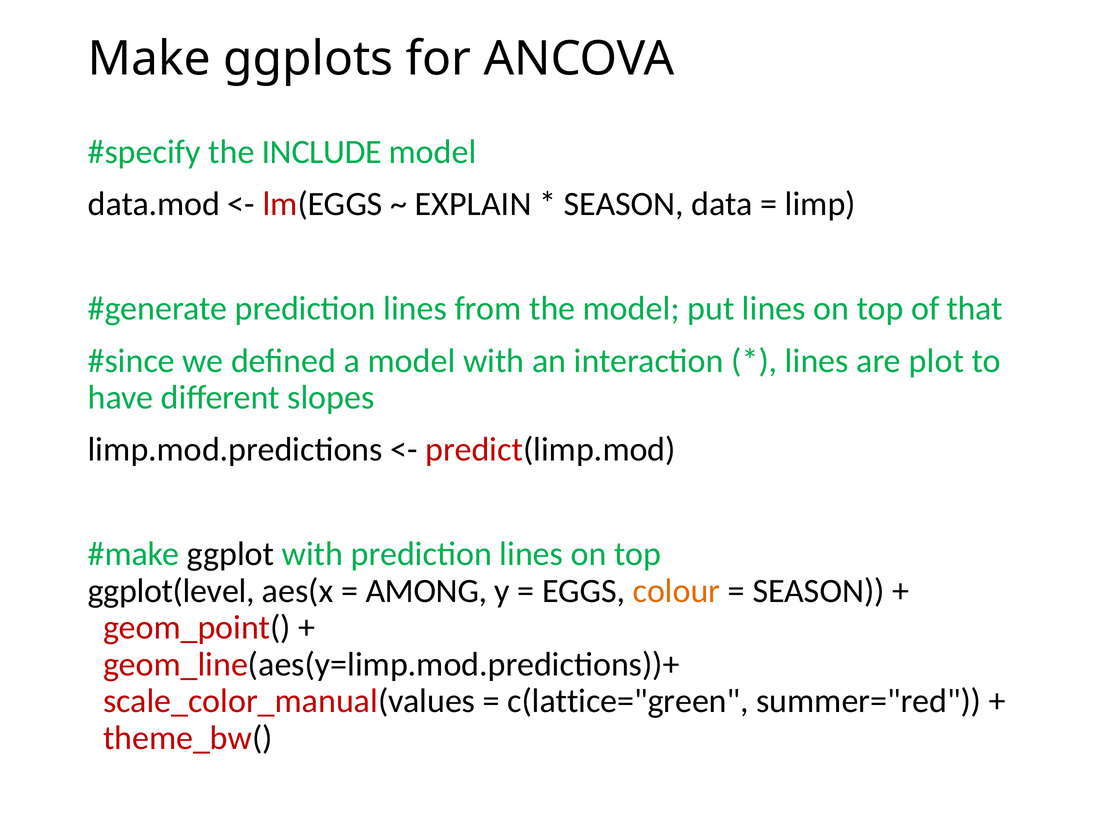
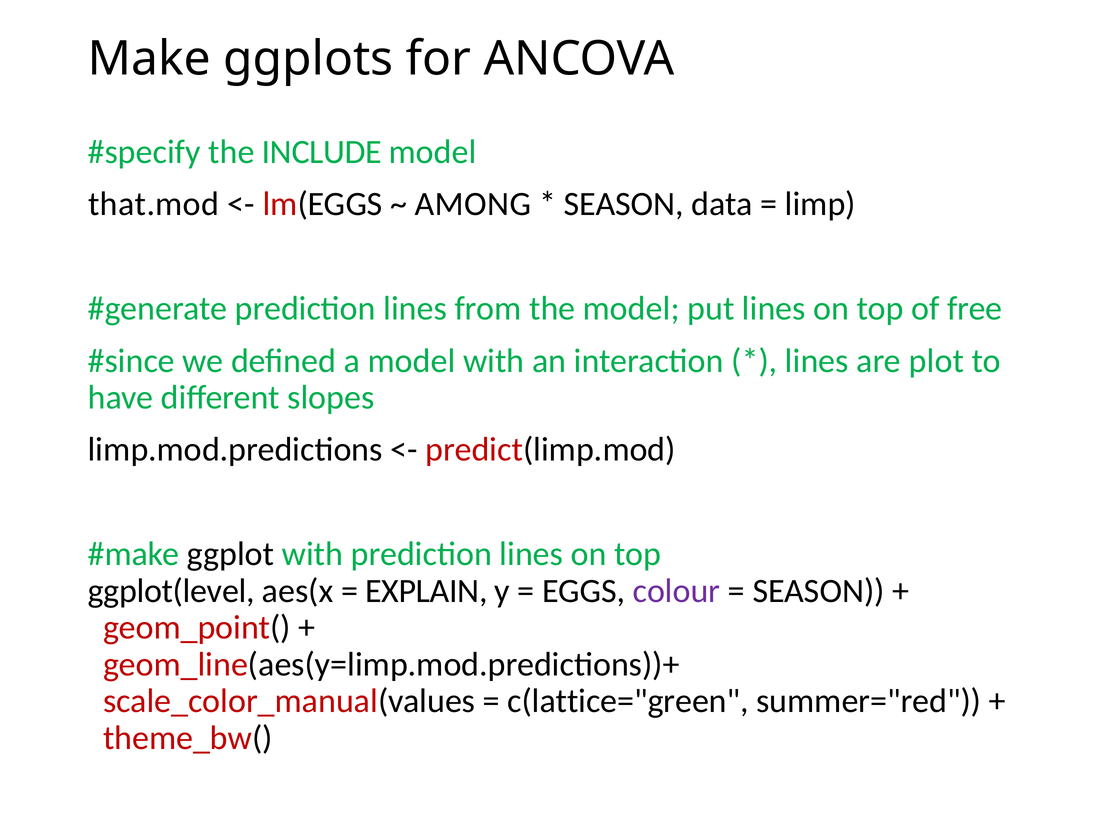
data.mod: data.mod -> that.mod
EXPLAIN: EXPLAIN -> AMONG
that: that -> free
AMONG: AMONG -> EXPLAIN
colour colour: orange -> purple
